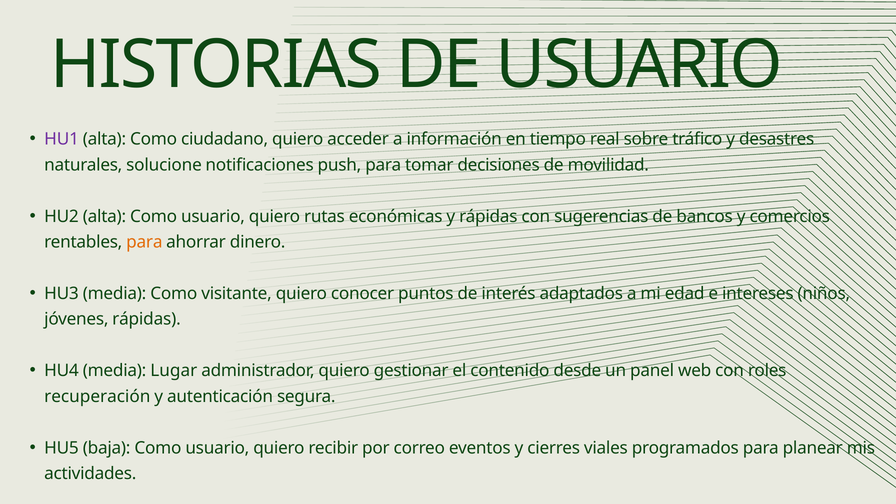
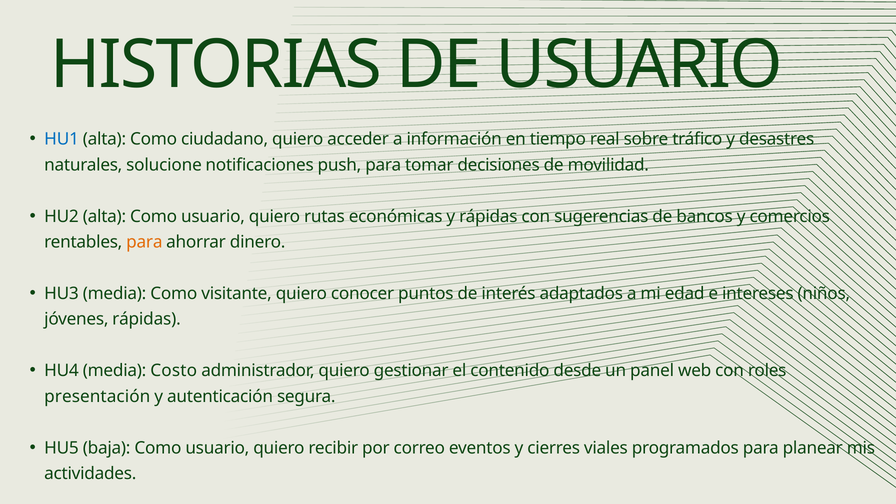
HU1 colour: purple -> blue
Lugar: Lugar -> Costo
recuperación: recuperación -> presentación
